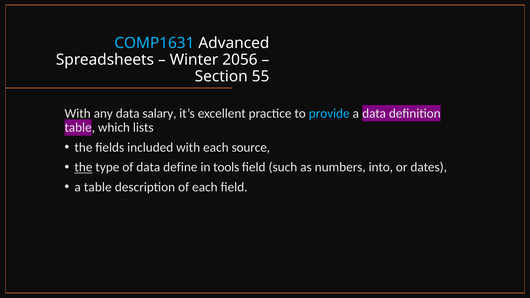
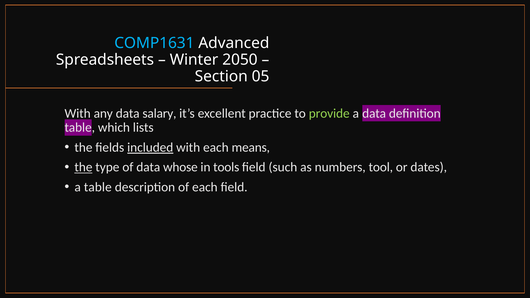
2056: 2056 -> 2050
55: 55 -> 05
provide colour: light blue -> light green
included underline: none -> present
source: source -> means
define: define -> whose
into: into -> tool
